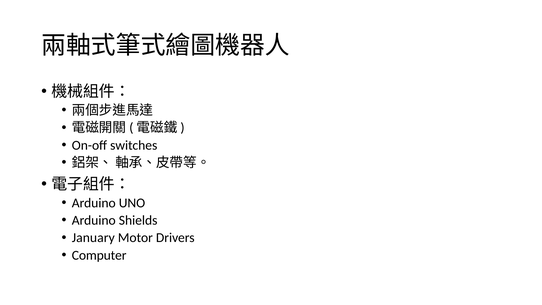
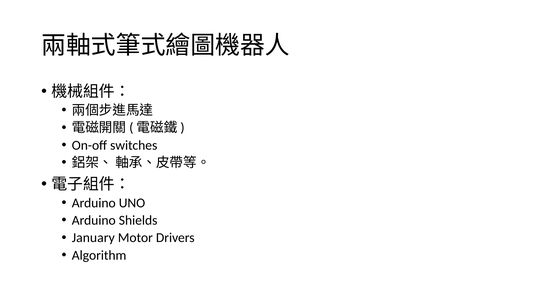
Computer: Computer -> Algorithm
